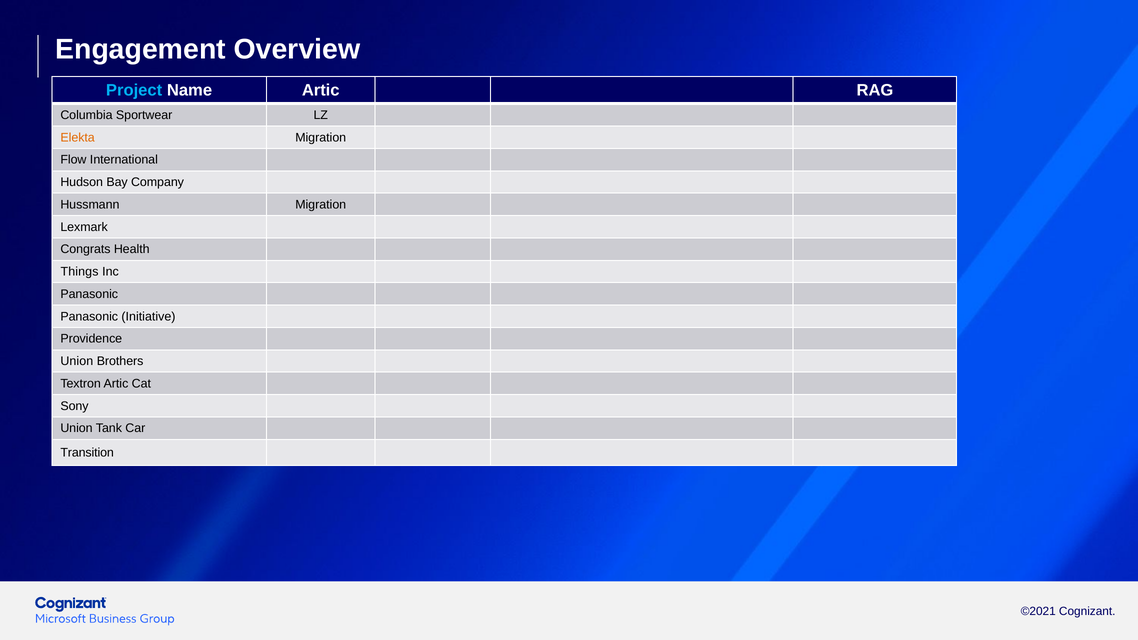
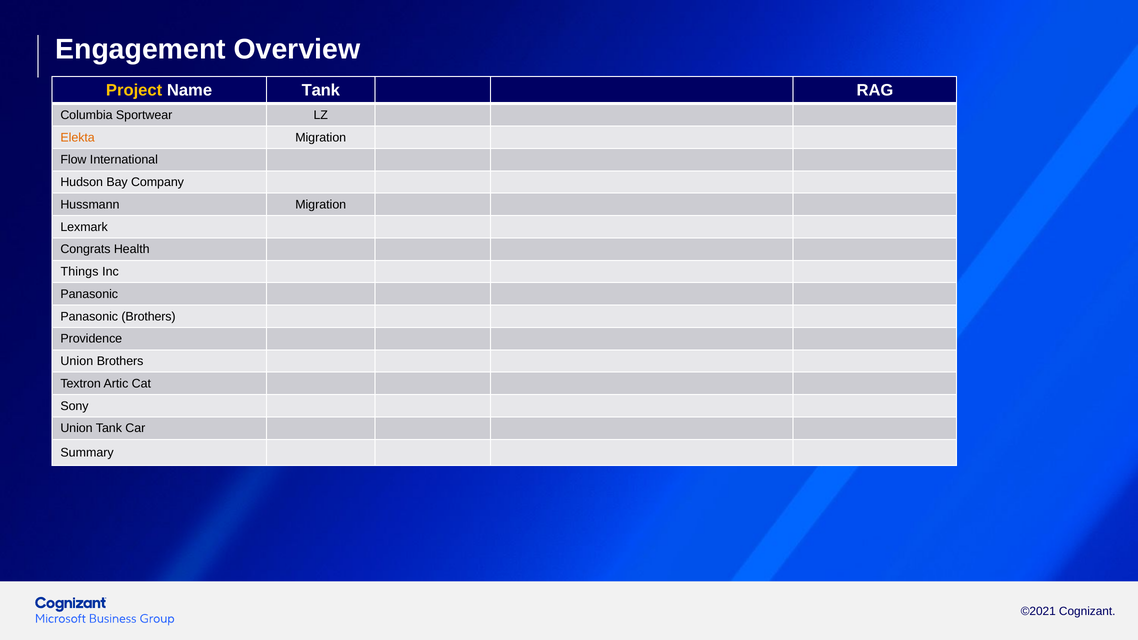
Project colour: light blue -> yellow
Name Artic: Artic -> Tank
Panasonic Initiative: Initiative -> Brothers
Transition: Transition -> Summary
